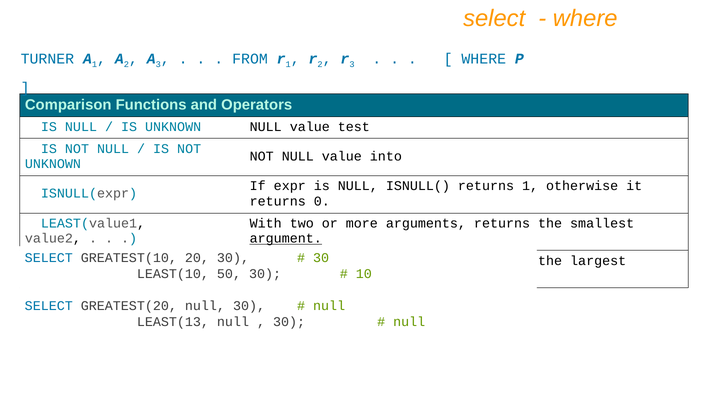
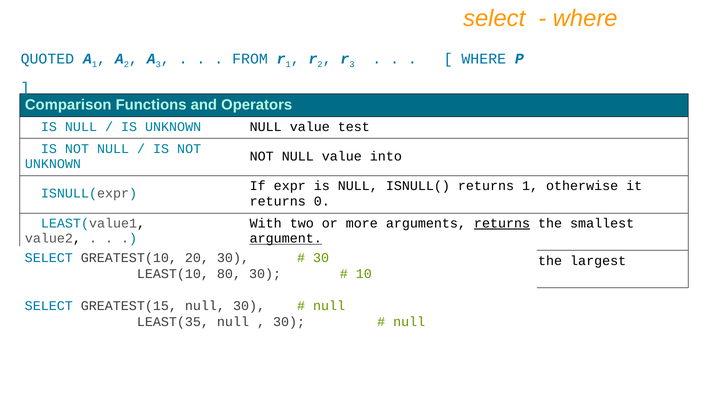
TURNER: TURNER -> QUOTED
returns at (502, 224) underline: none -> present
50: 50 -> 80
GREATEST(20: GREATEST(20 -> GREATEST(15
LEAST(13: LEAST(13 -> LEAST(35
